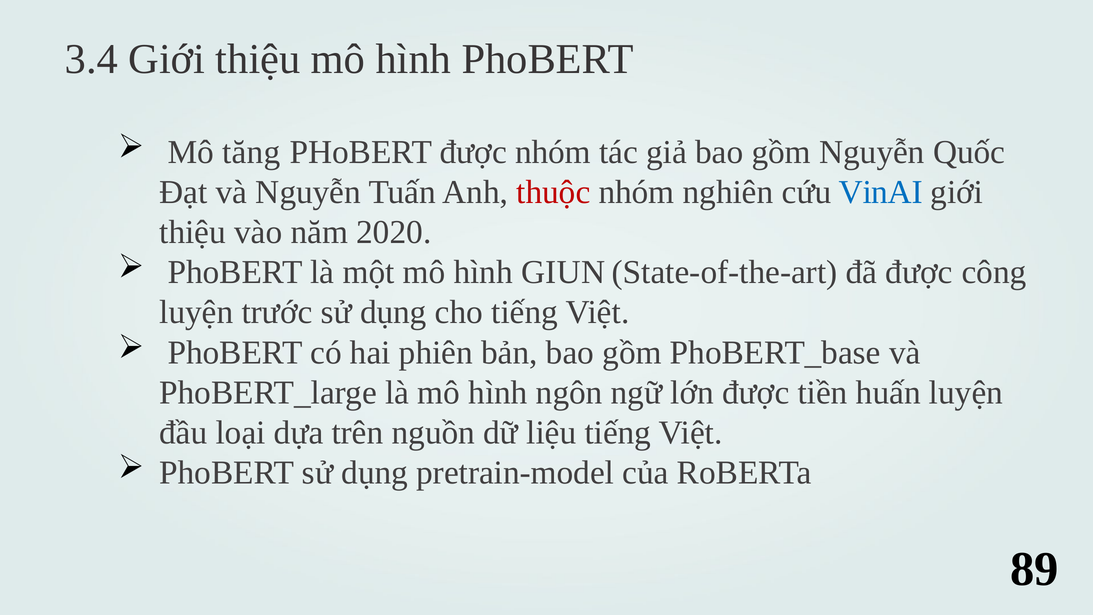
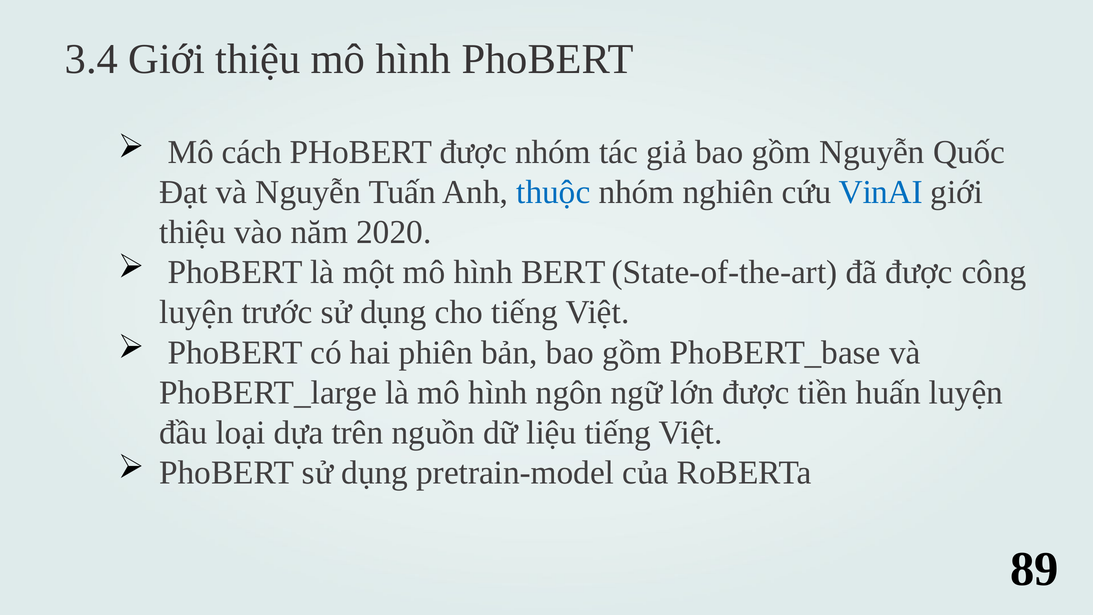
tăng: tăng -> cách
thuộc colour: red -> blue
GIUN: GIUN -> BERT
